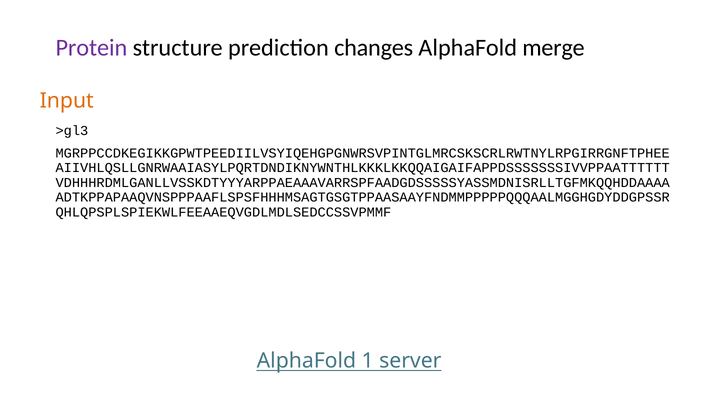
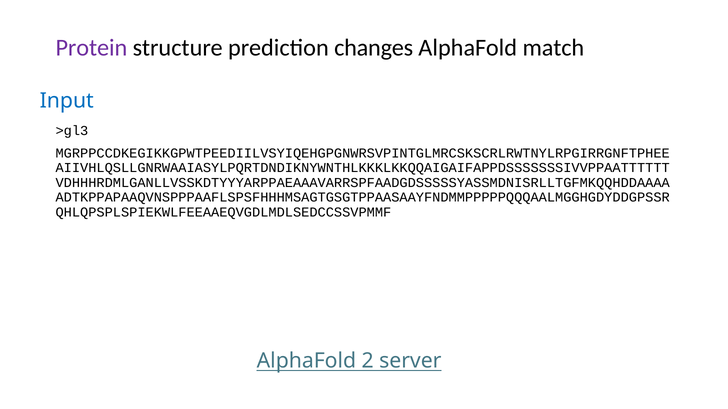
merge: merge -> match
Input colour: orange -> blue
1: 1 -> 2
